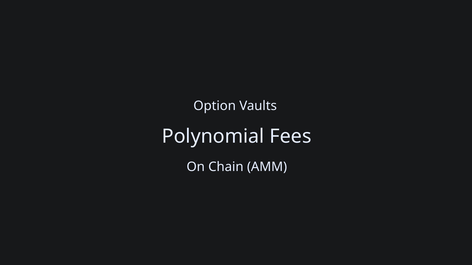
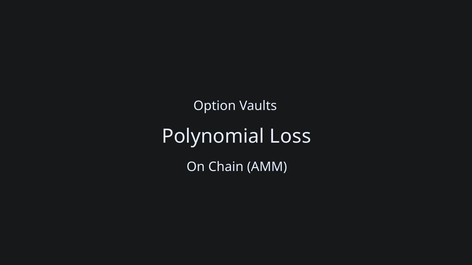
Fees: Fees -> Loss
